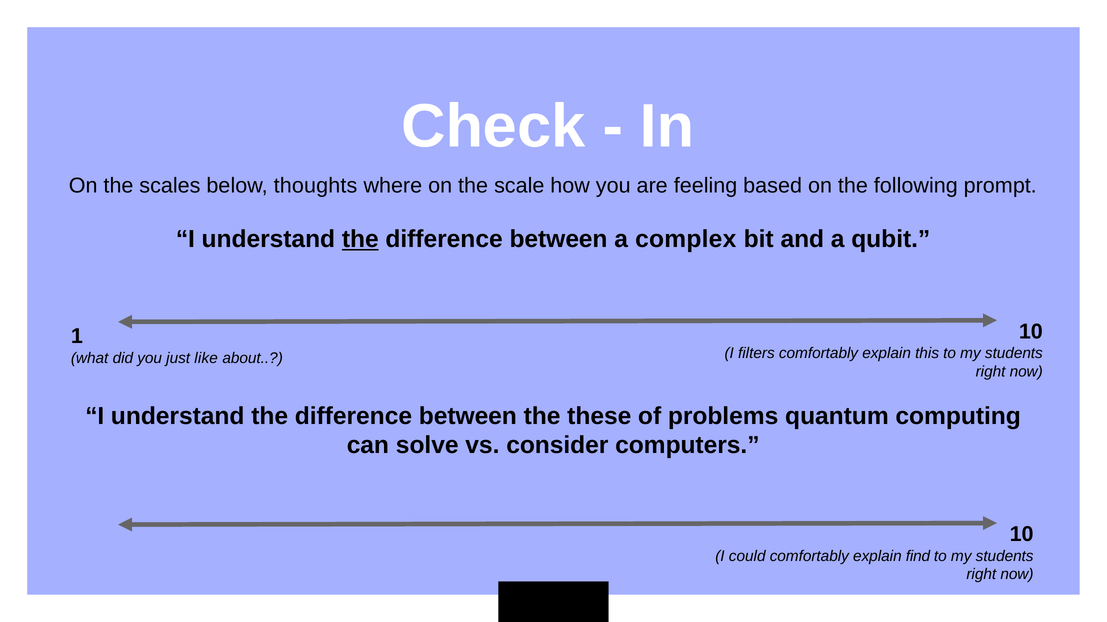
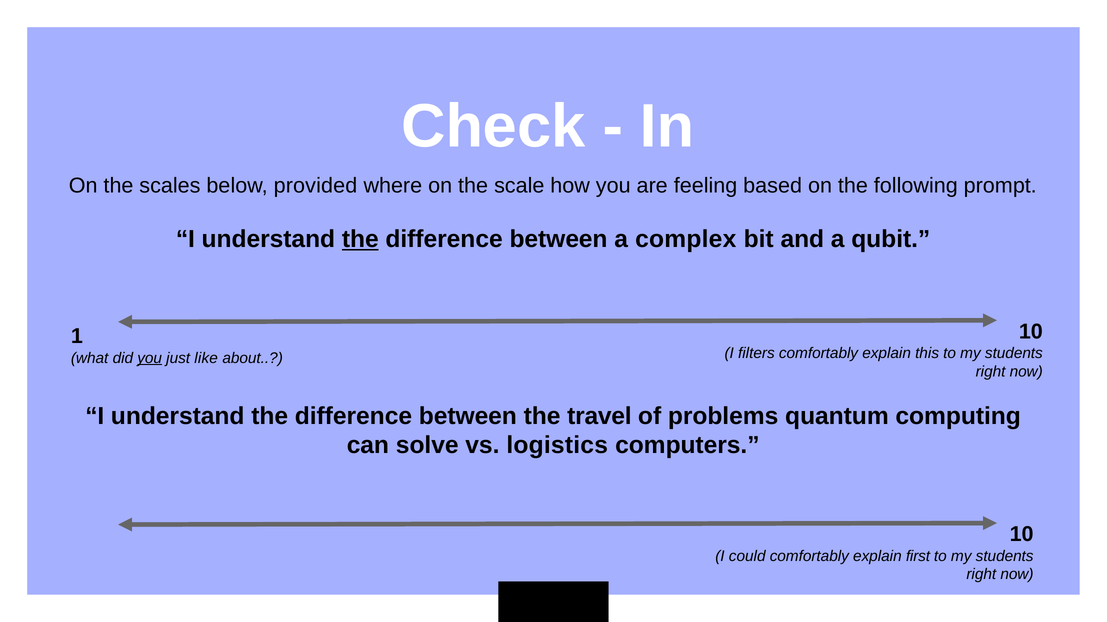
thoughts: thoughts -> provided
you at (150, 358) underline: none -> present
these: these -> travel
consider: consider -> logistics
find: find -> first
